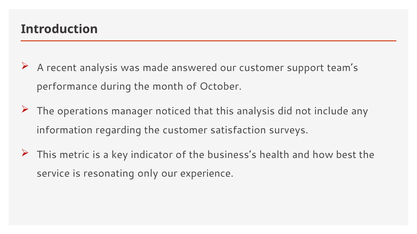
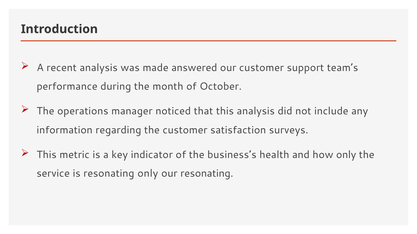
how best: best -> only
our experience: experience -> resonating
